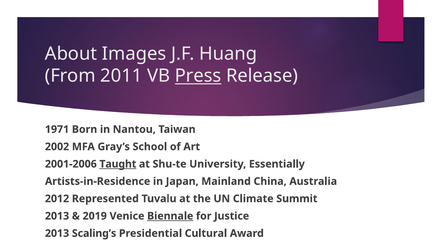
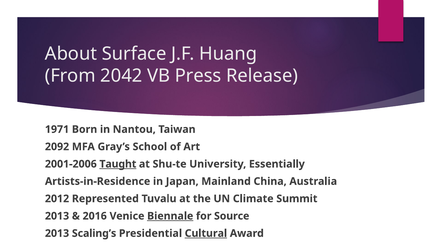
Images: Images -> Surface
2011: 2011 -> 2042
Press underline: present -> none
2002: 2002 -> 2092
2019: 2019 -> 2016
Justice: Justice -> Source
Cultural underline: none -> present
